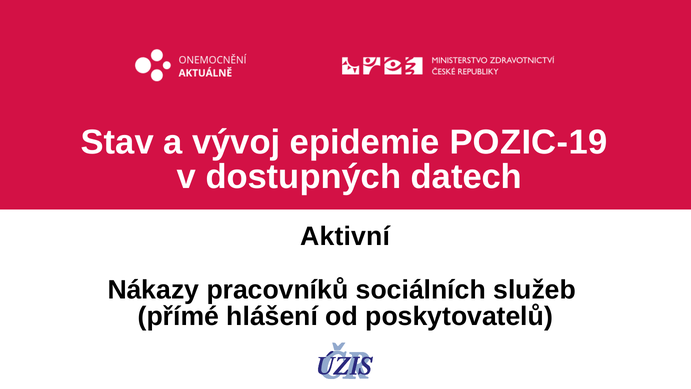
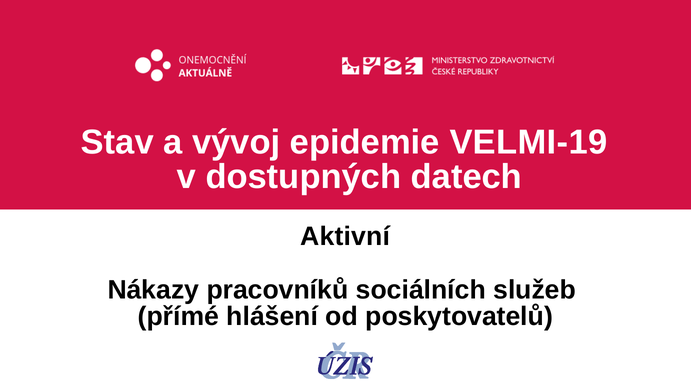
POZIC-19: POZIC-19 -> VELMI-19
